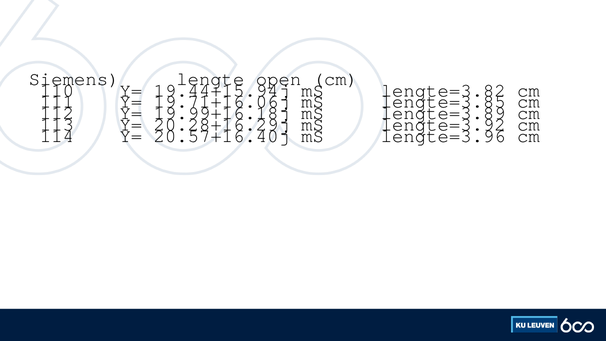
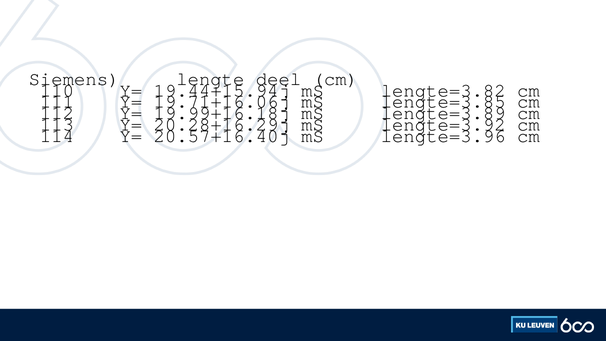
open: open -> deel
